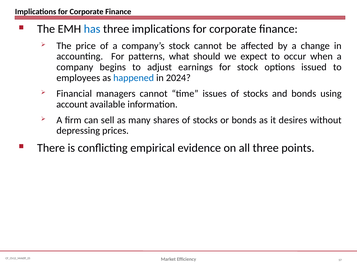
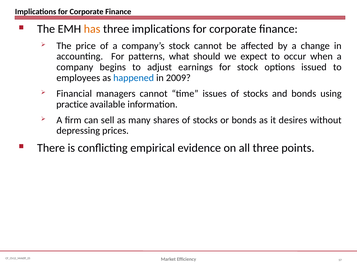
has colour: blue -> orange
2024: 2024 -> 2009
account: account -> practice
